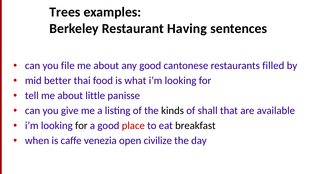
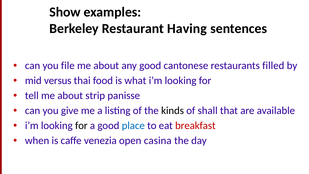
Trees: Trees -> Show
better: better -> versus
little: little -> strip
place colour: red -> blue
breakfast colour: black -> red
civilize: civilize -> casina
